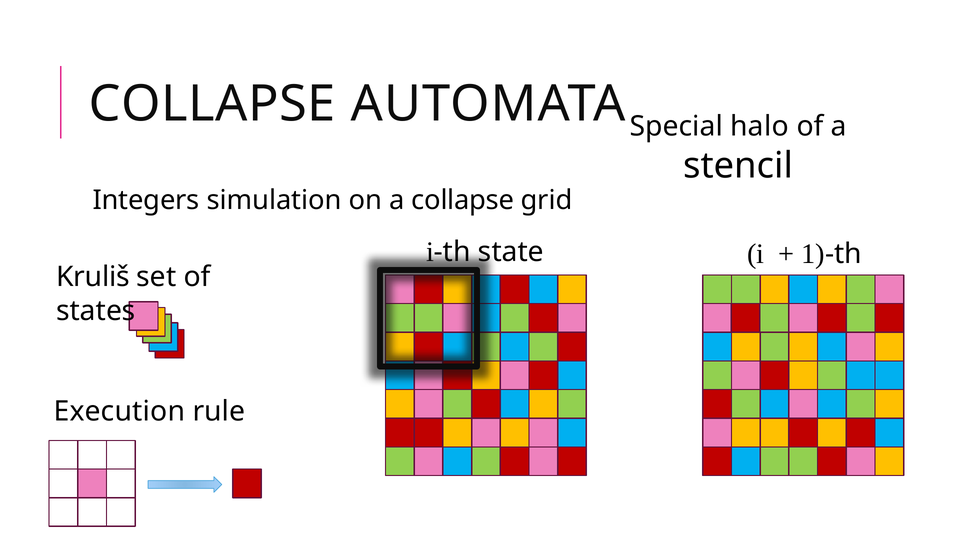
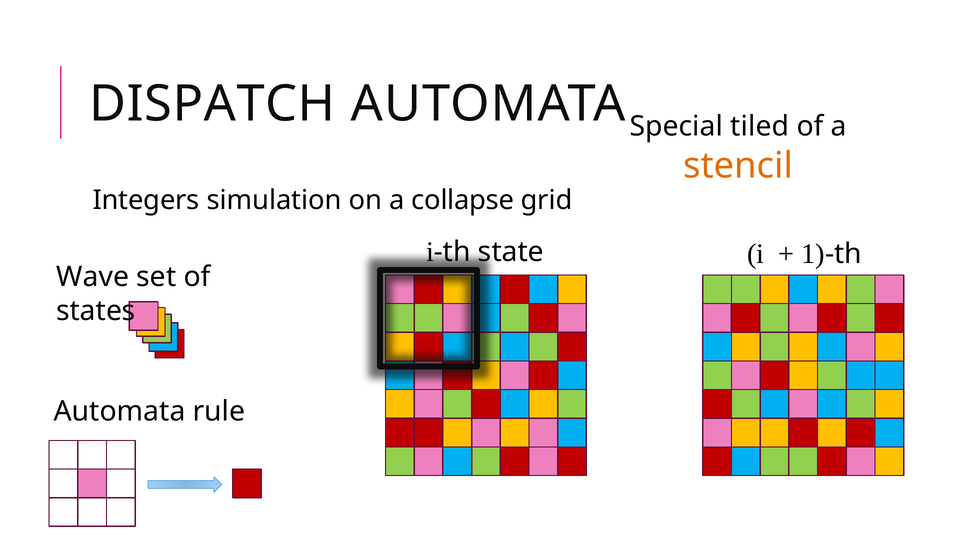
COLLAPSE at (212, 104): COLLAPSE -> DISPATCH
halo: halo -> tiled
stencil colour: black -> orange
Kruliš: Kruliš -> Wave
Execution at (119, 412): Execution -> Automata
